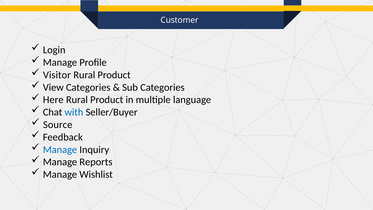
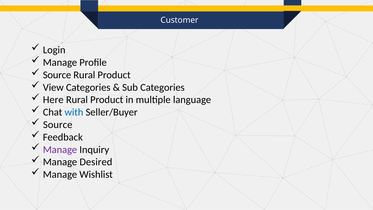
Visitor at (57, 75): Visitor -> Source
Manage at (60, 149) colour: blue -> purple
Reports: Reports -> Desired
